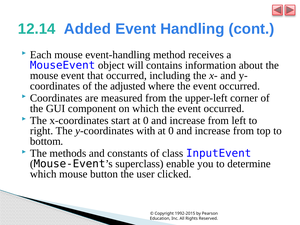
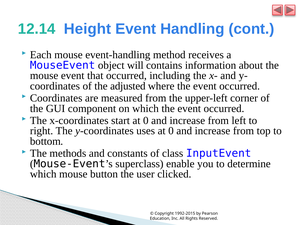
Added: Added -> Height
with: with -> uses
